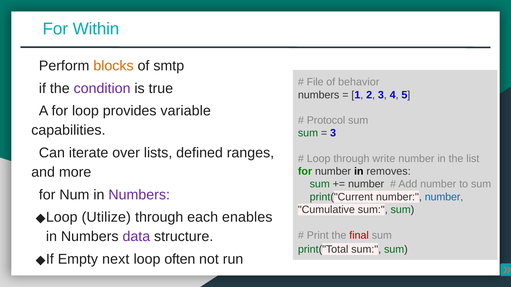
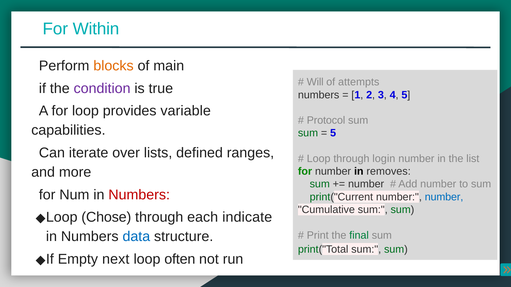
smtp: smtp -> main
File: File -> Will
behavior: behavior -> attempts
3 at (333, 133): 3 -> 5
write: write -> login
Numbers at (139, 195) colour: purple -> red
Utilize: Utilize -> Chose
enables: enables -> indicate
data colour: purple -> blue
final colour: red -> green
